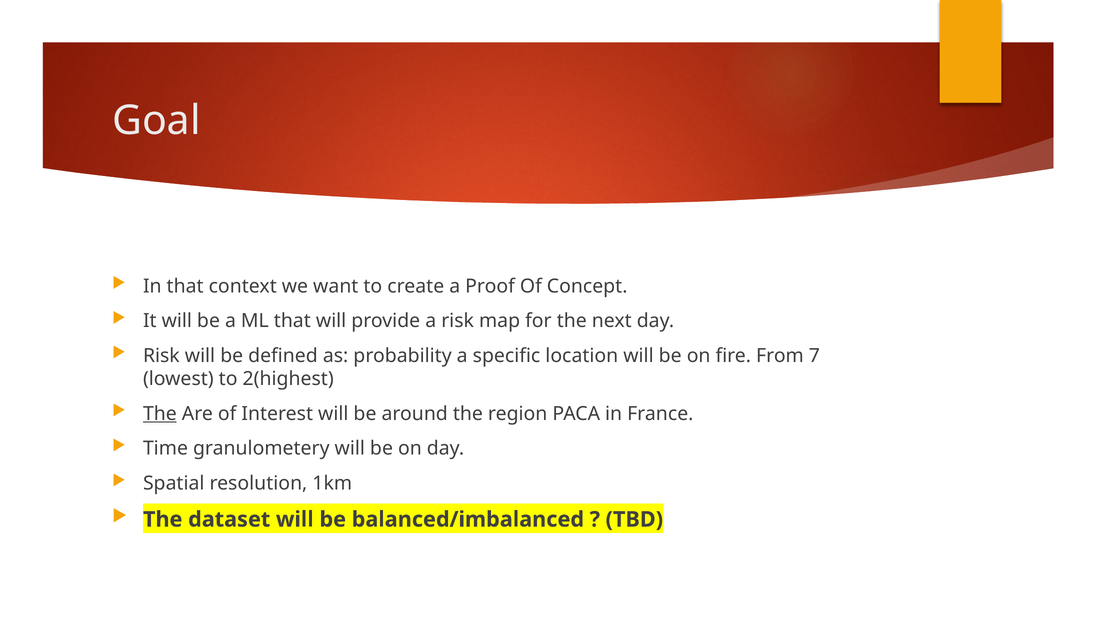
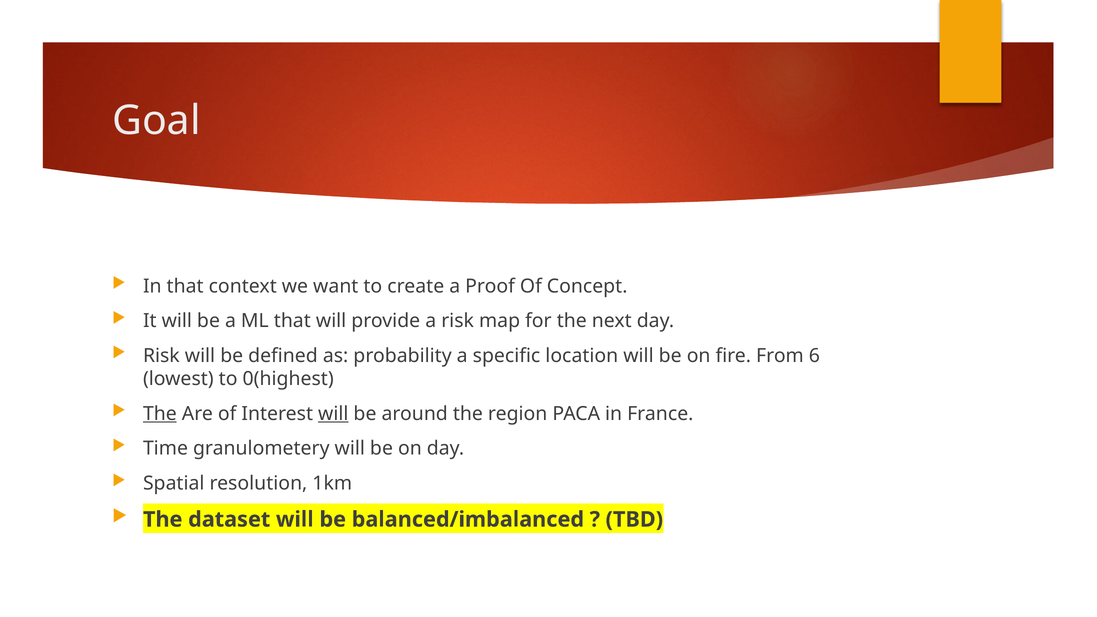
7: 7 -> 6
2(highest: 2(highest -> 0(highest
will at (333, 414) underline: none -> present
